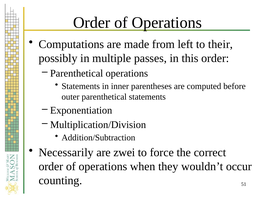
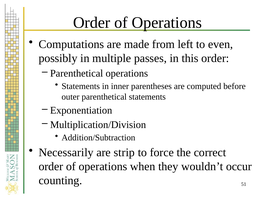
their: their -> even
zwei: zwei -> strip
